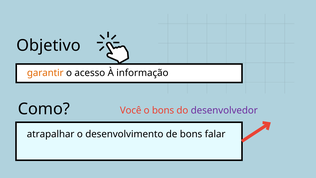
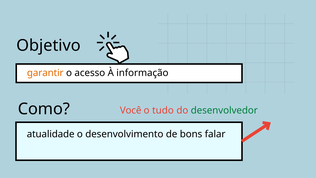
o bons: bons -> tudo
desenvolvedor colour: purple -> green
atrapalhar: atrapalhar -> atualidade
